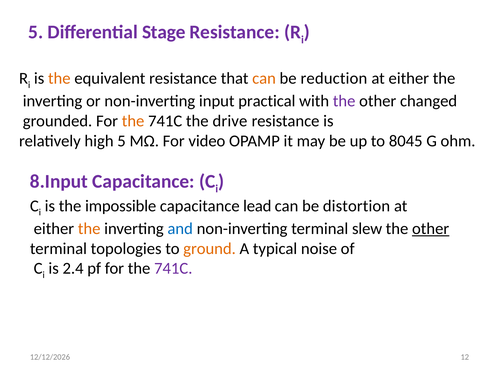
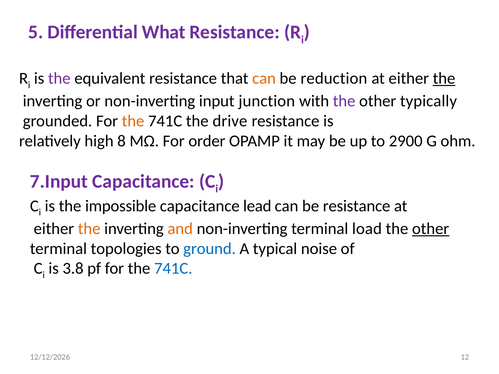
Stage: Stage -> What
the at (59, 78) colour: orange -> purple
the at (444, 78) underline: none -> present
practical: practical -> junction
changed: changed -> typically
high 5: 5 -> 8
video: video -> order
8045: 8045 -> 2900
8.Input: 8.Input -> 7.Input
be distortion: distortion -> resistance
and colour: blue -> orange
slew: slew -> load
ground colour: orange -> blue
2.4: 2.4 -> 3.8
741C at (173, 269) colour: purple -> blue
